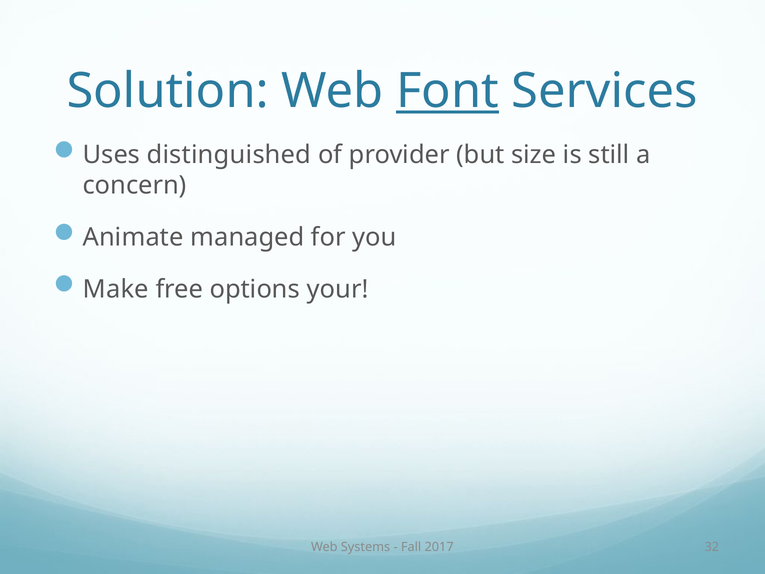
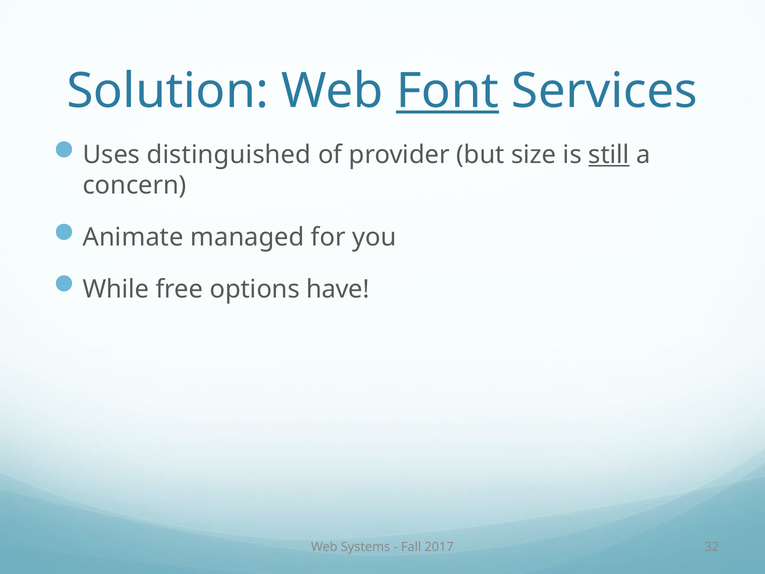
still underline: none -> present
Make: Make -> While
your: your -> have
